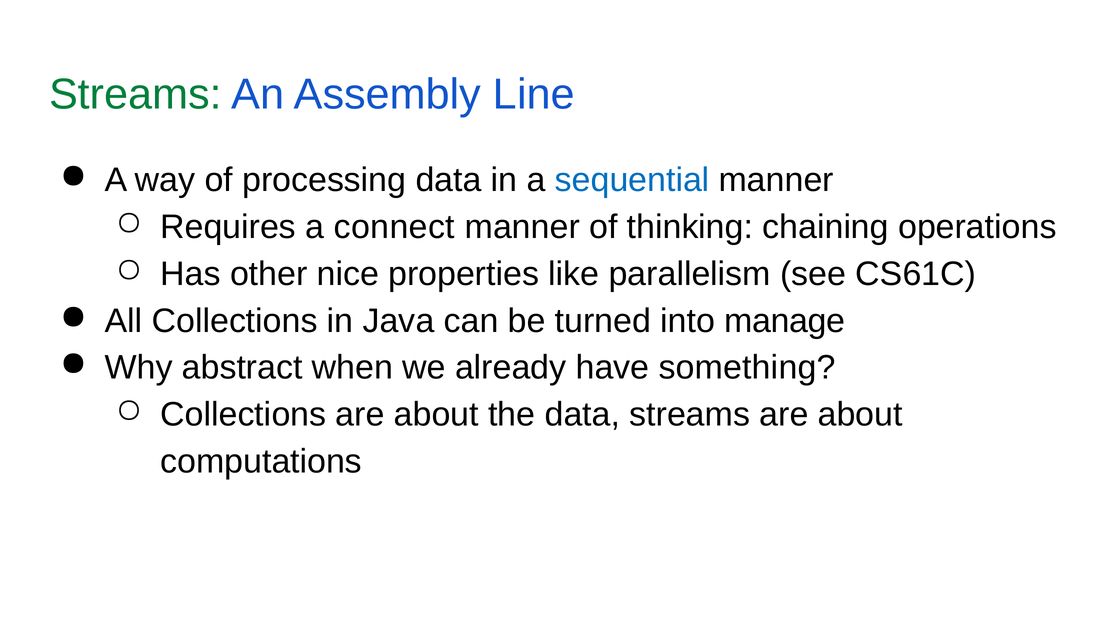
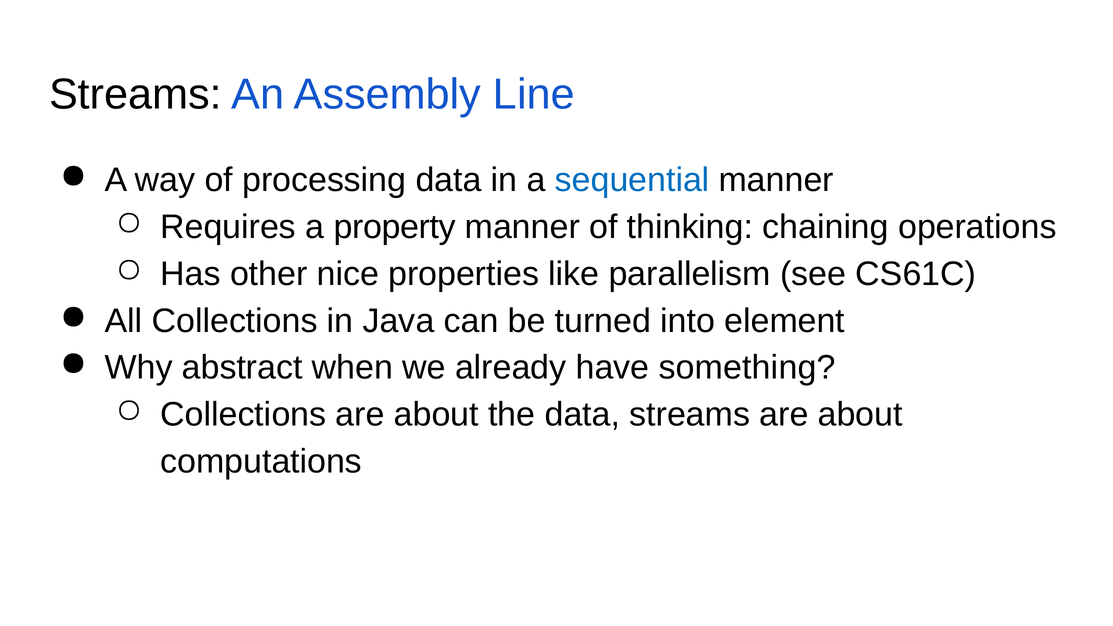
Streams at (135, 94) colour: green -> black
connect: connect -> property
manage: manage -> element
